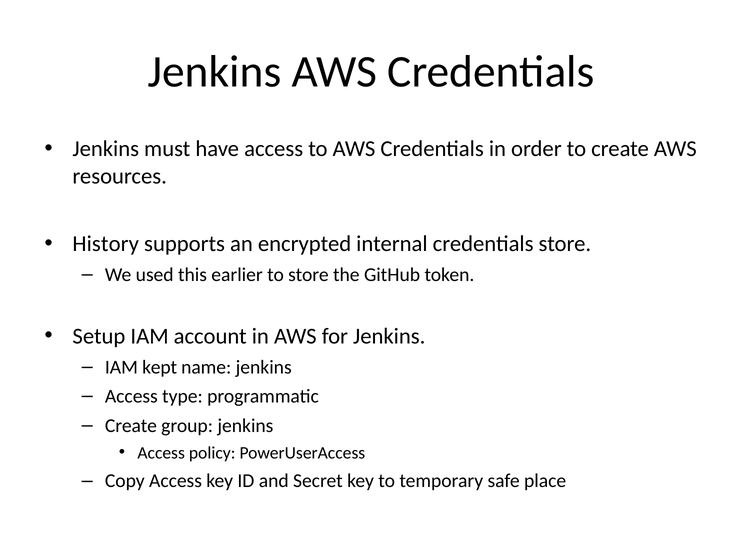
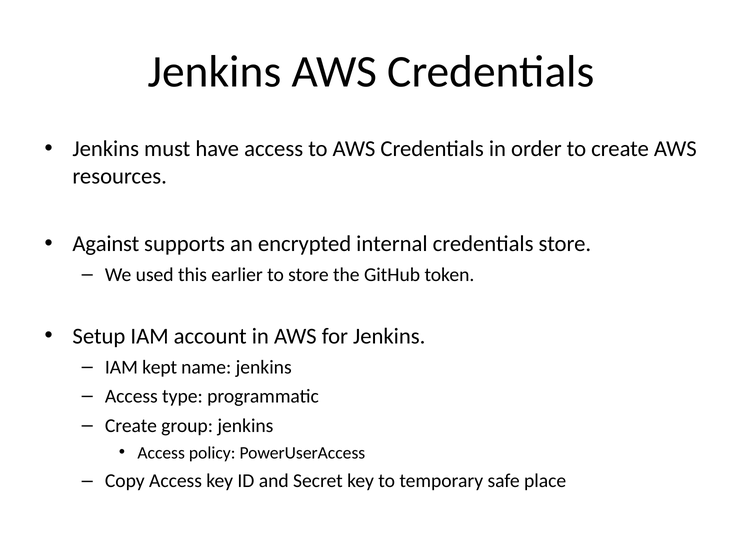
History: History -> Against
